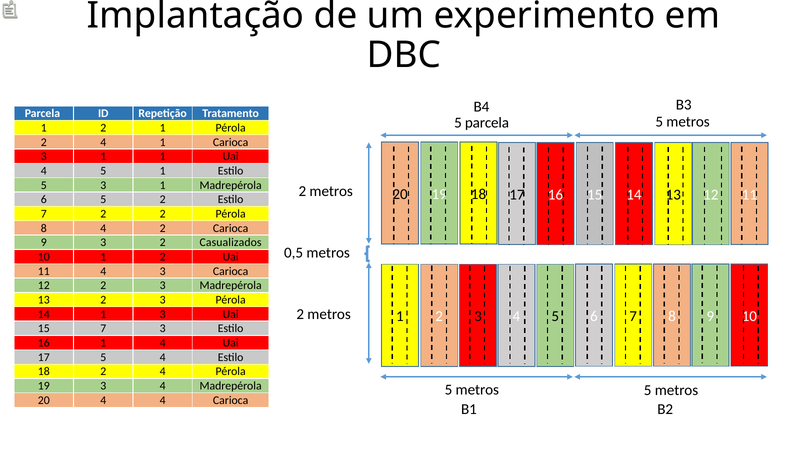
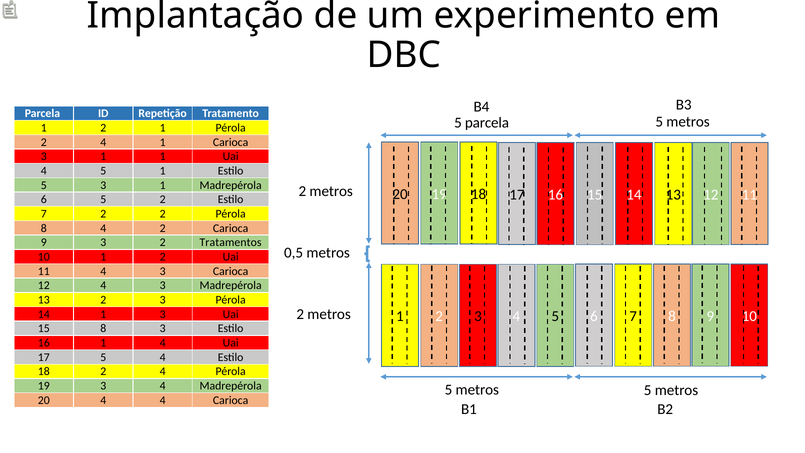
Casualizados: Casualizados -> Tratamentos
12 2: 2 -> 4
15 7: 7 -> 8
